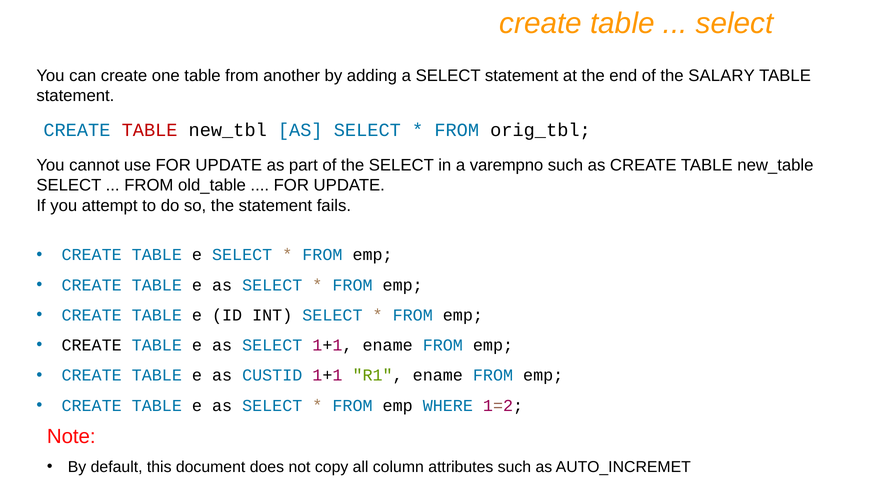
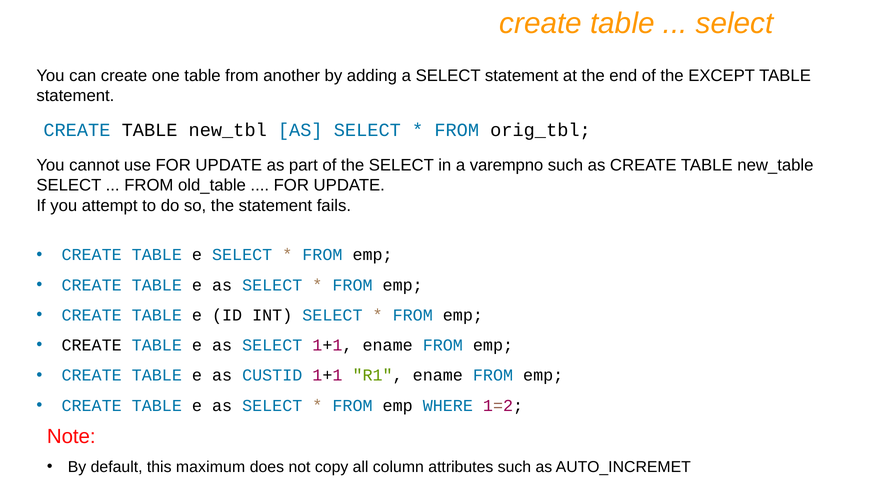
SALARY: SALARY -> EXCEPT
TABLE at (150, 130) colour: red -> black
document: document -> maximum
